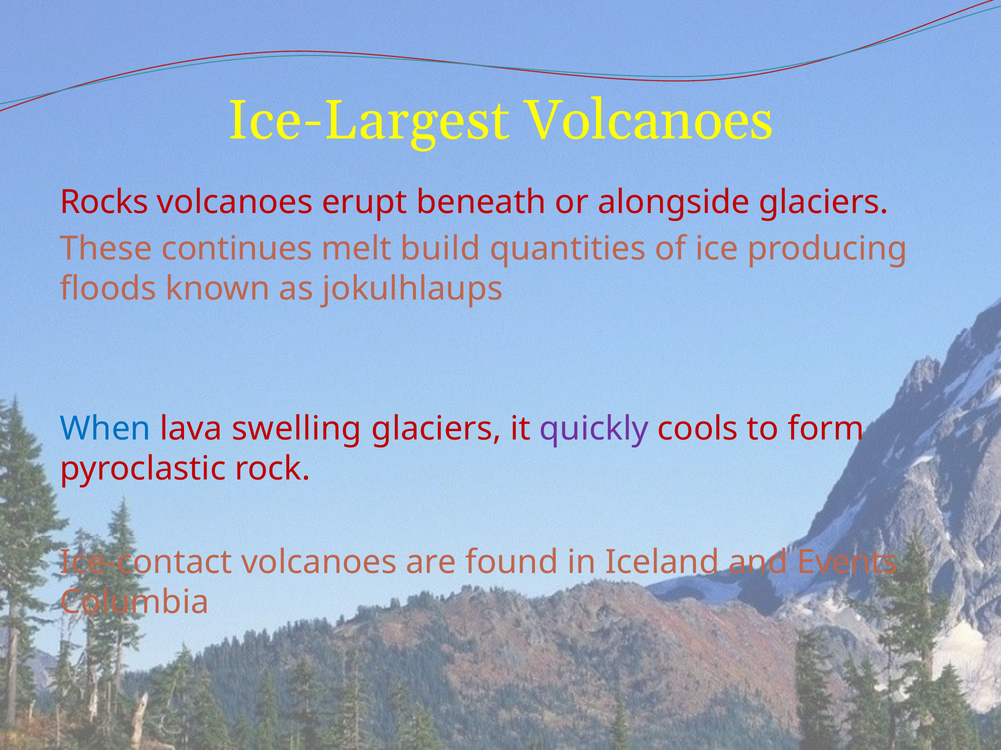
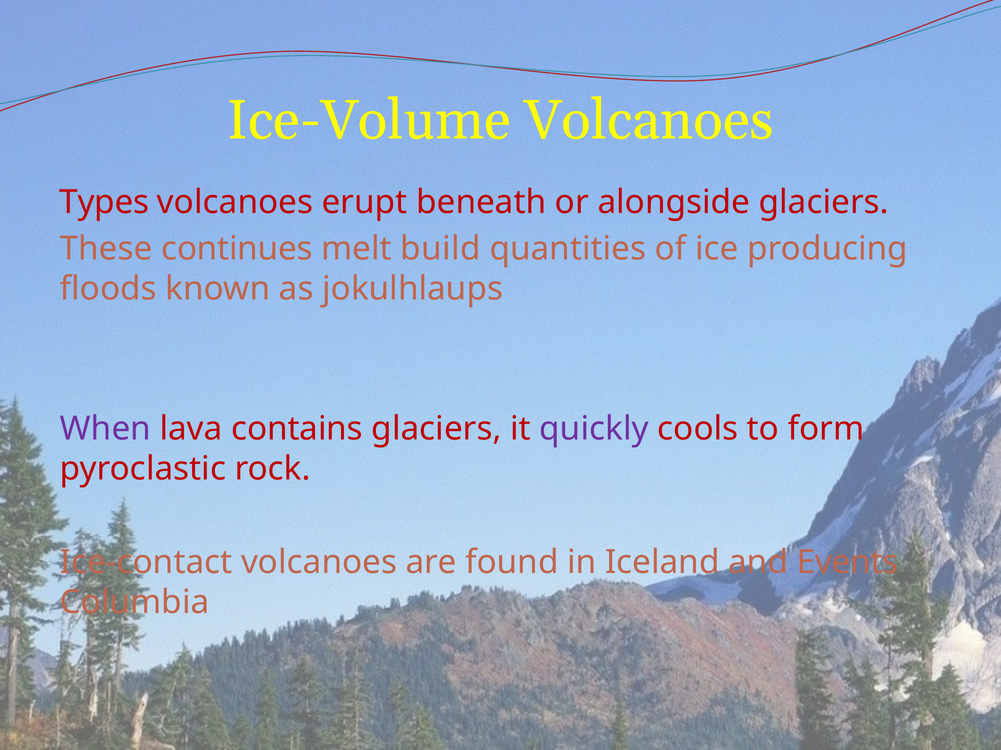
Ice-Largest: Ice-Largest -> Ice-Volume
Rocks: Rocks -> Types
When colour: blue -> purple
swelling: swelling -> contains
